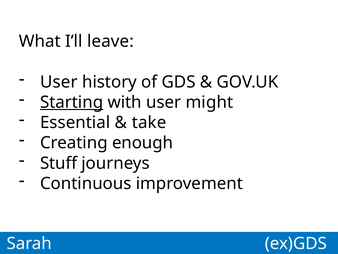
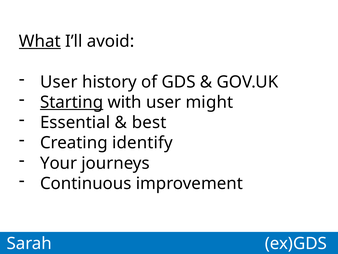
What underline: none -> present
leave: leave -> avoid
take: take -> best
enough: enough -> identify
Stuff: Stuff -> Your
